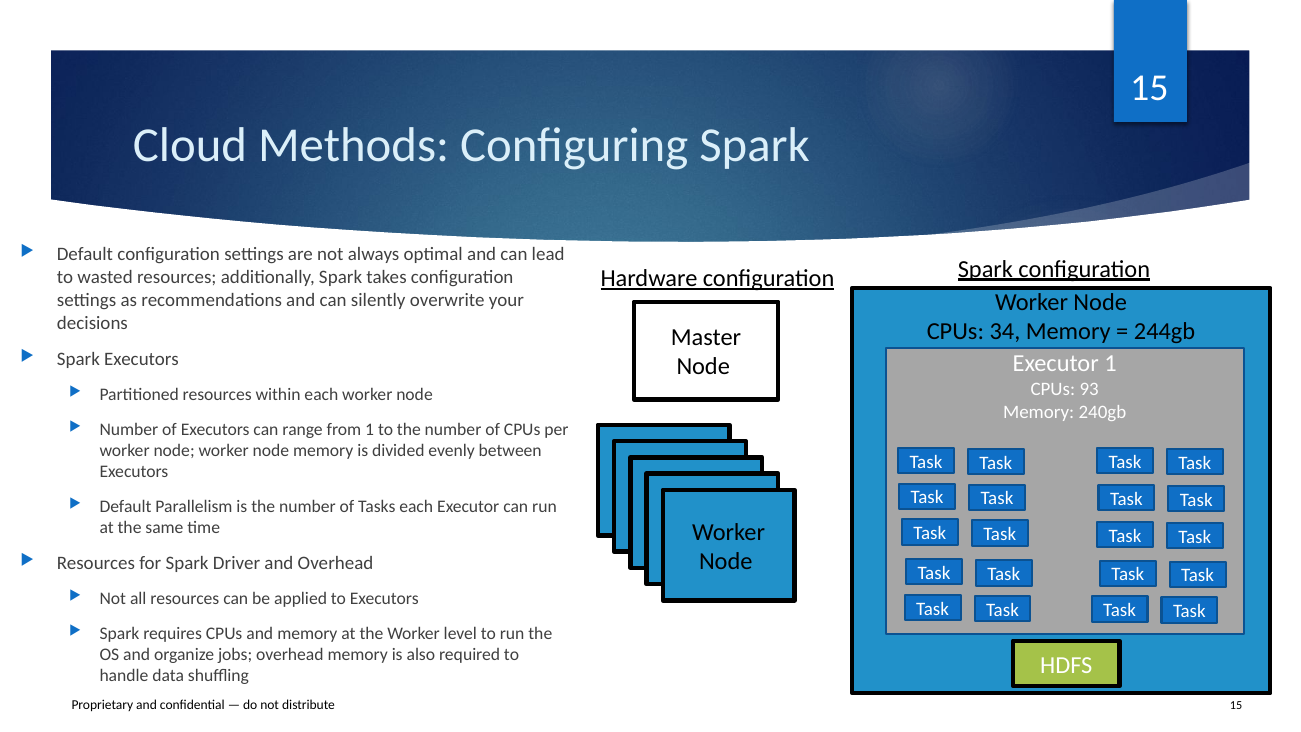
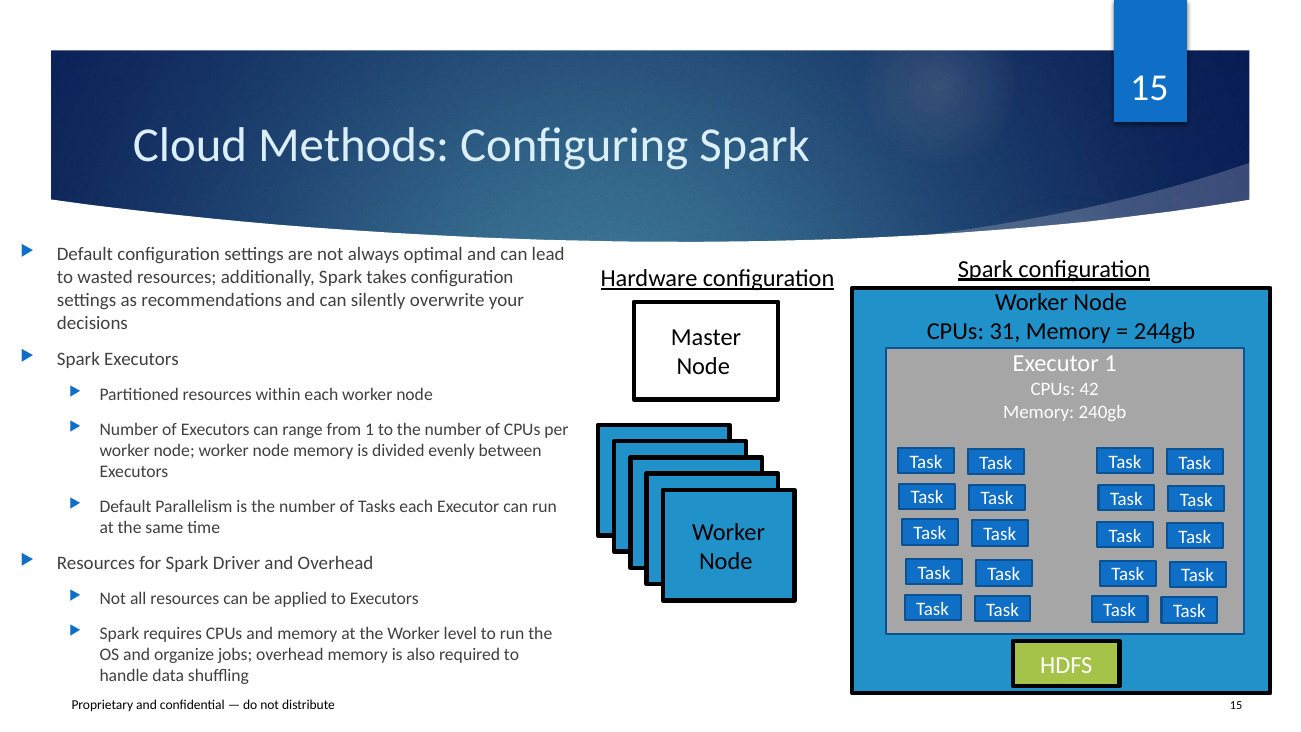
34: 34 -> 31
93: 93 -> 42
